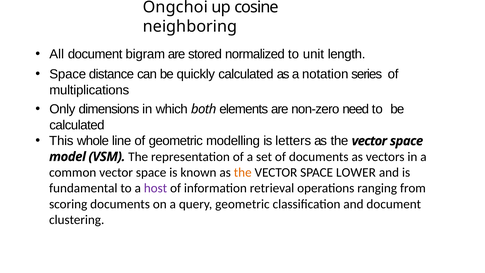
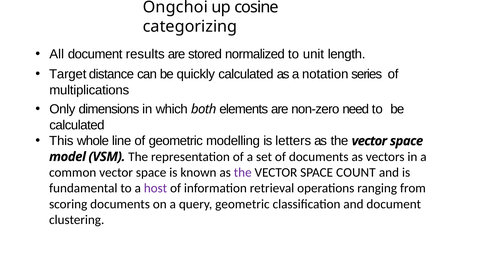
neighboring: neighboring -> categorizing
bigram: bigram -> results
Space at (68, 74): Space -> Target
the at (243, 172) colour: orange -> purple
LOWER: LOWER -> COUNT
